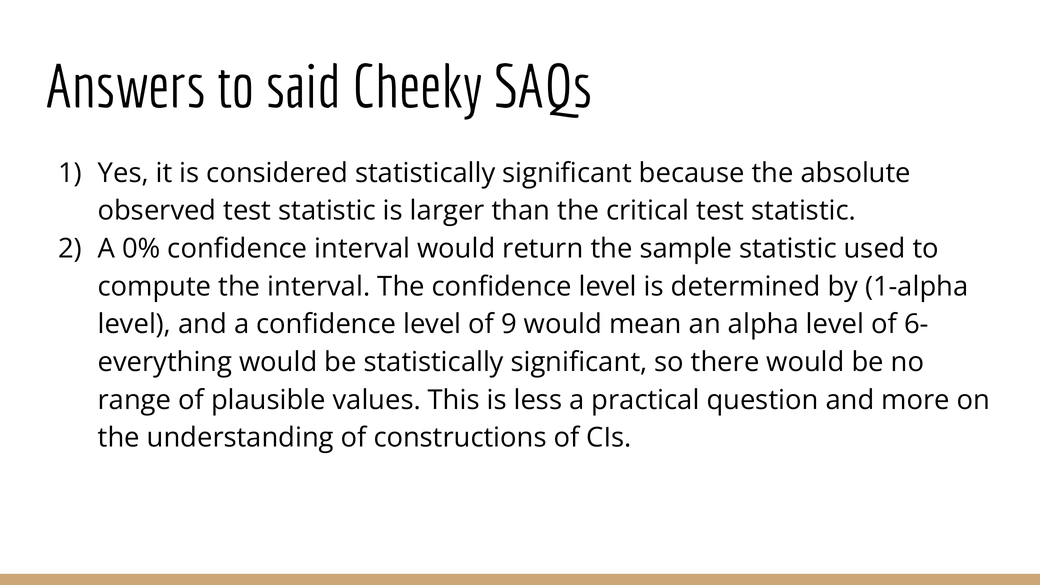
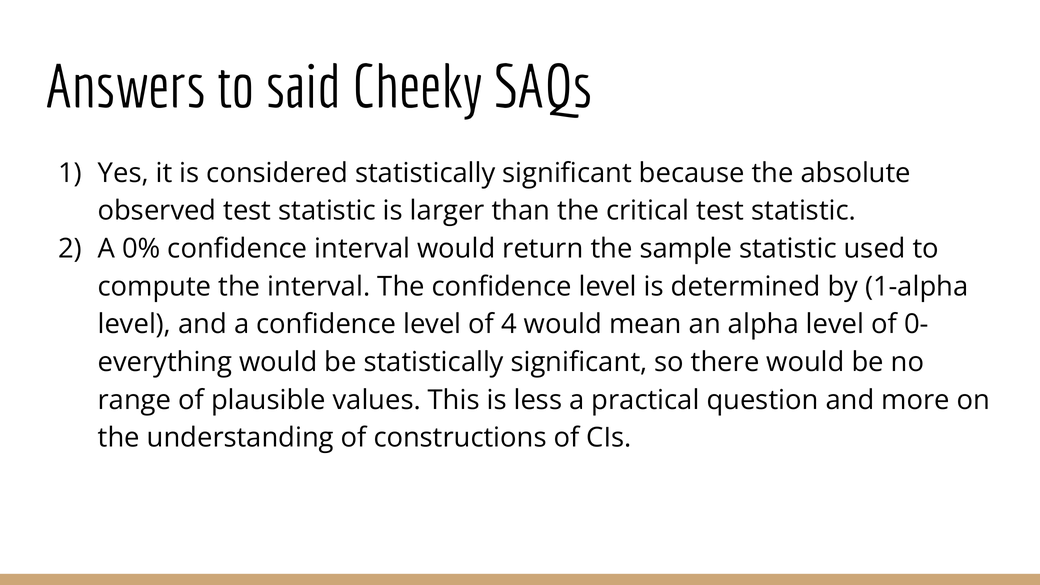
9: 9 -> 4
6-: 6- -> 0-
